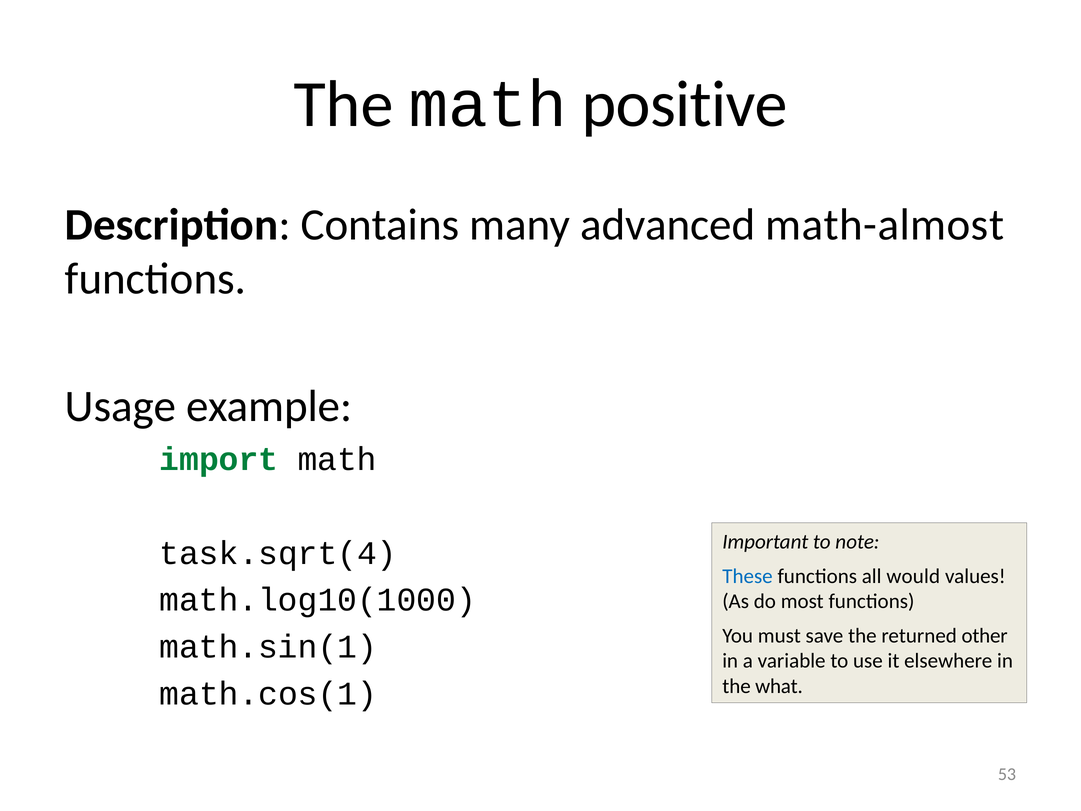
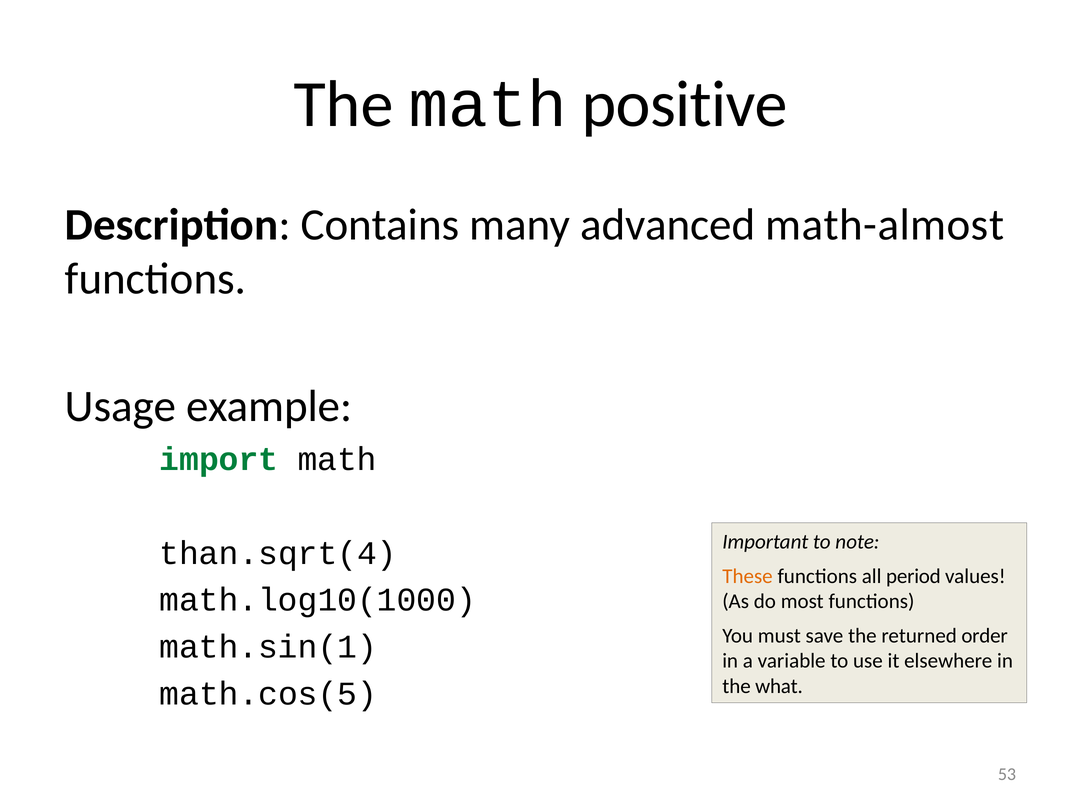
task.sqrt(4: task.sqrt(4 -> than.sqrt(4
These colour: blue -> orange
would: would -> period
other: other -> order
math.cos(1: math.cos(1 -> math.cos(5
